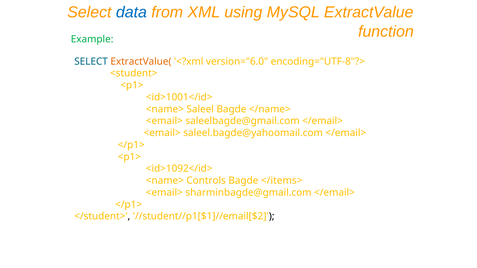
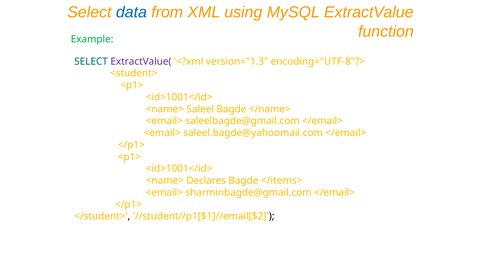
ExtractValue( colour: orange -> purple
version="6.0: version="6.0 -> version="1.3
<id>1092</id> at (179, 169): <id>1092</id> -> <id>1001</id>
Controls: Controls -> Declares
